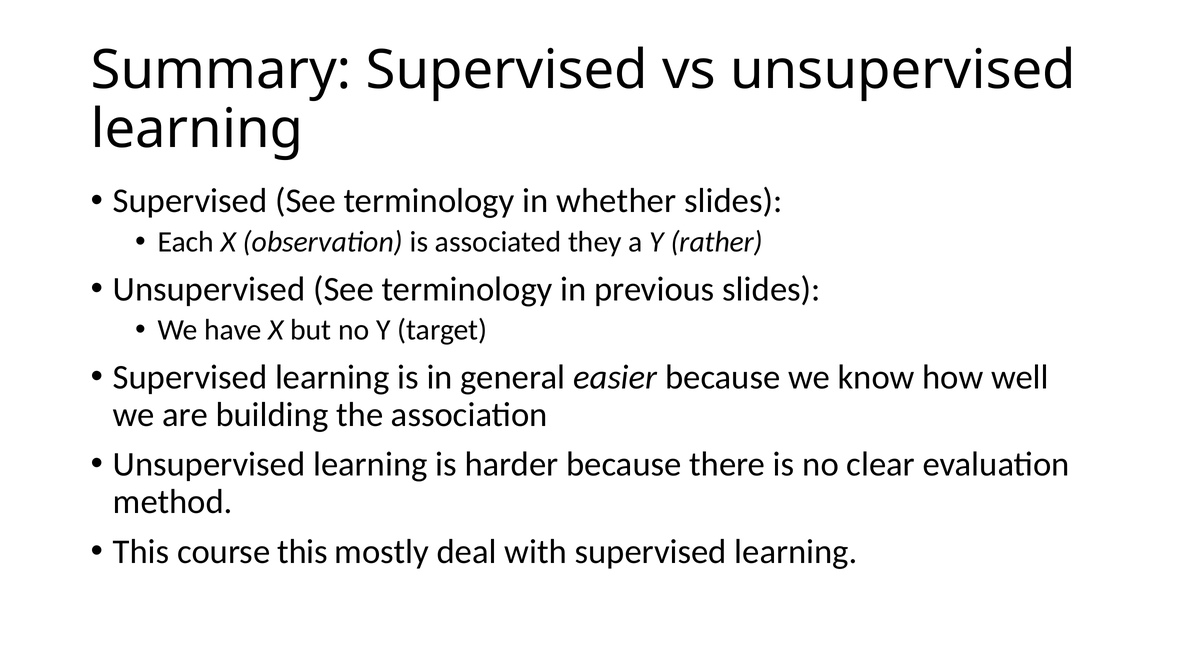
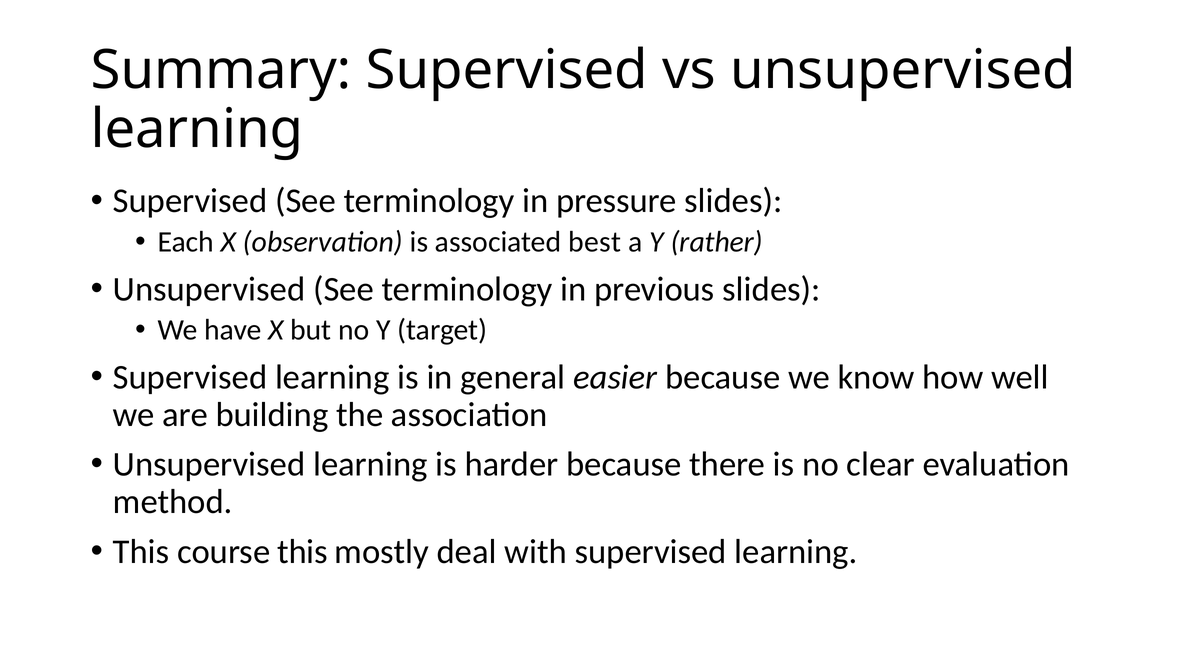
whether: whether -> pressure
they: they -> best
